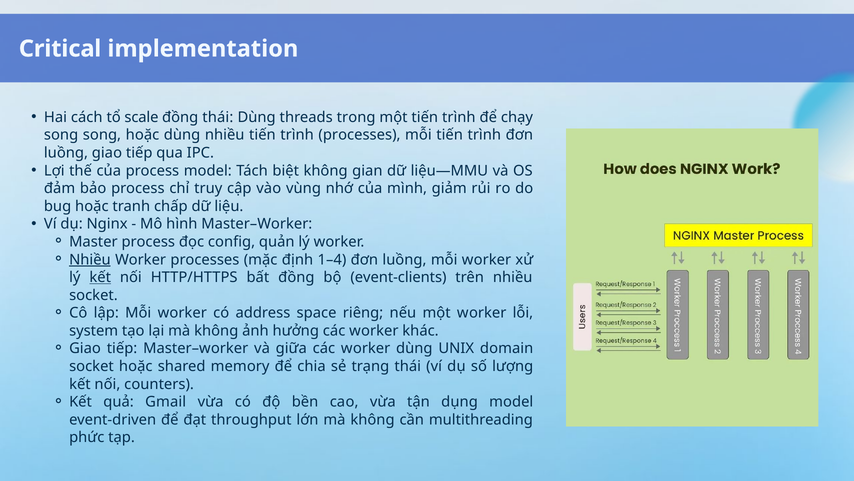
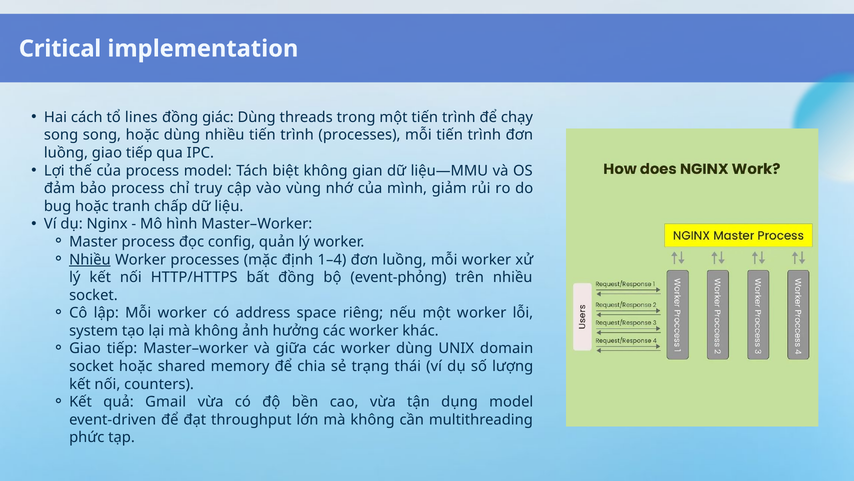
scale: scale -> lines
đồng thái: thái -> giác
kết at (100, 277) underline: present -> none
event‑clients: event‑clients -> event‑phỏng
